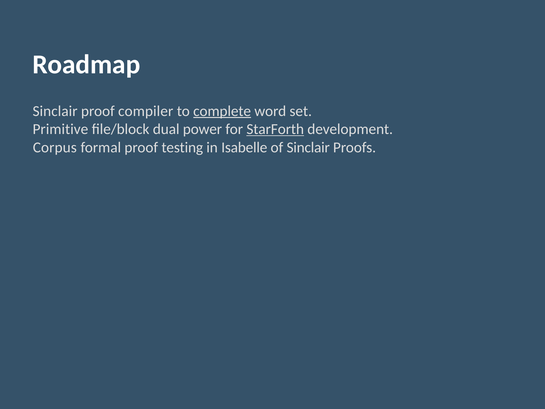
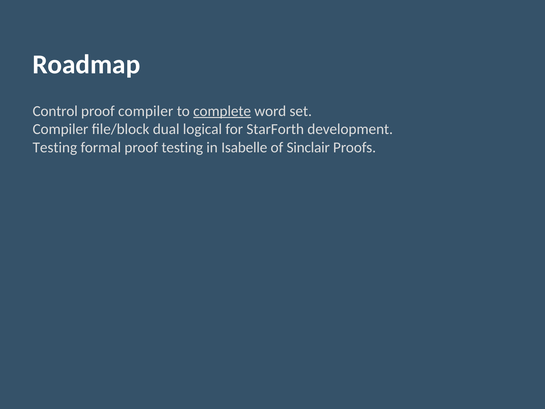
Sinclair at (55, 111): Sinclair -> Control
Primitive at (60, 129): Primitive -> Compiler
power: power -> logical
StarForth underline: present -> none
Corpus at (55, 147): Corpus -> Testing
